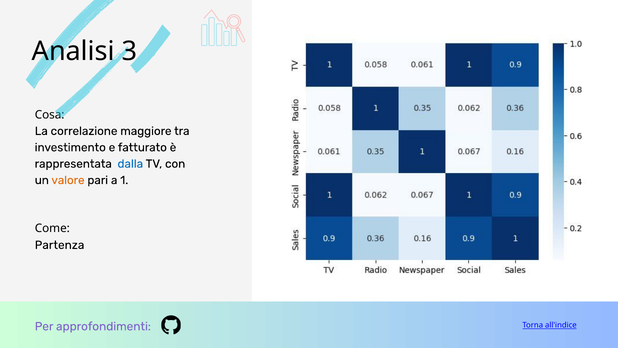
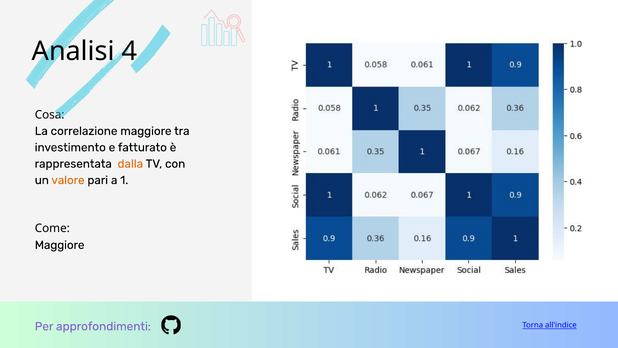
3: 3 -> 4
dalla colour: blue -> orange
Partenza at (60, 245): Partenza -> Maggiore
